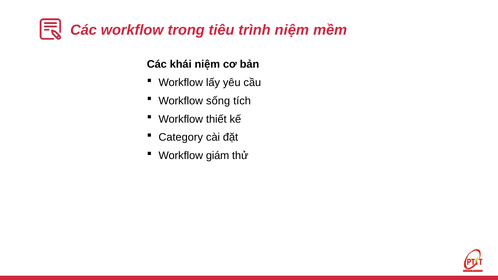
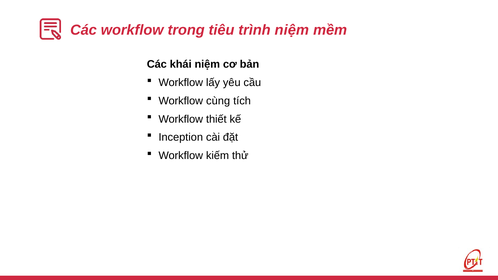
sống: sống -> cùng
Category: Category -> Inception
giám: giám -> kiếm
